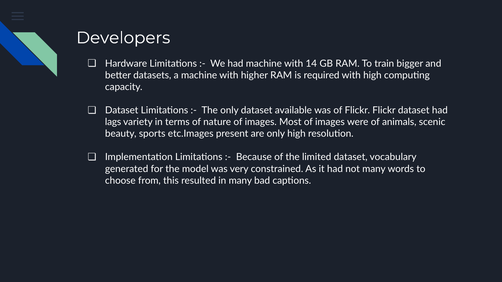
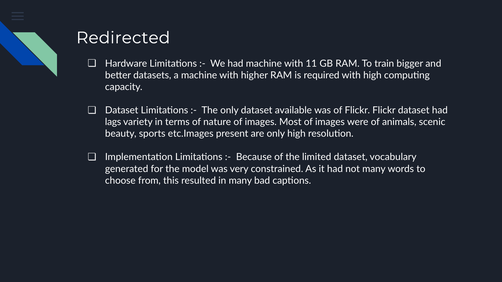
Developers: Developers -> Redirected
14: 14 -> 11
